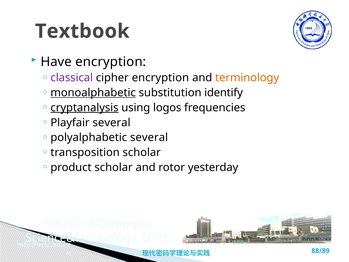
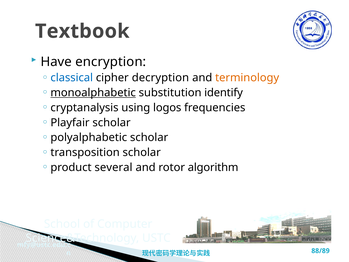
classical colour: purple -> blue
cipher encryption: encryption -> decryption
cryptanalysis underline: present -> none
Playfair several: several -> scholar
polyalphabetic several: several -> scholar
product scholar: scholar -> several
yesterday: yesterday -> algorithm
